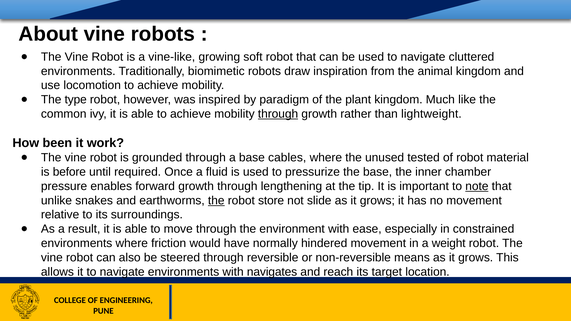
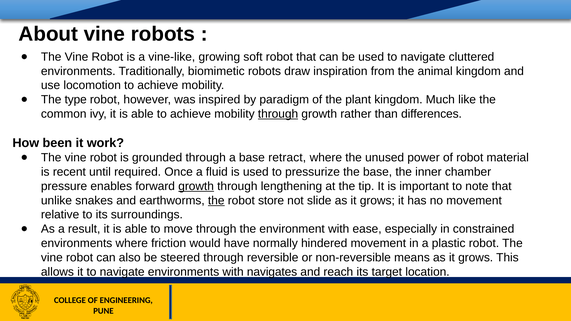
lightweight: lightweight -> differences
cables: cables -> retract
tested: tested -> power
before: before -> recent
growth at (196, 186) underline: none -> present
note underline: present -> none
weight: weight -> plastic
